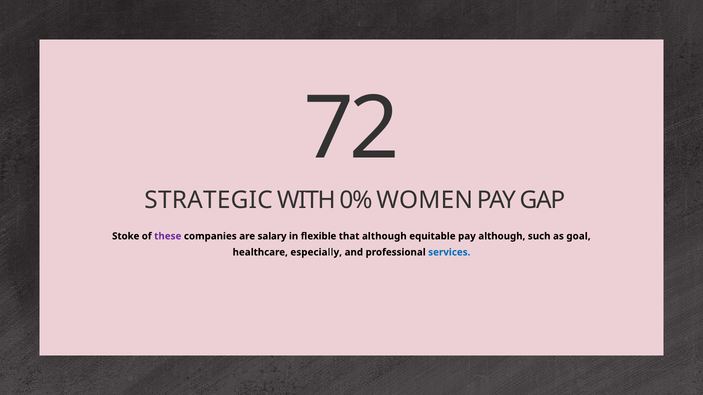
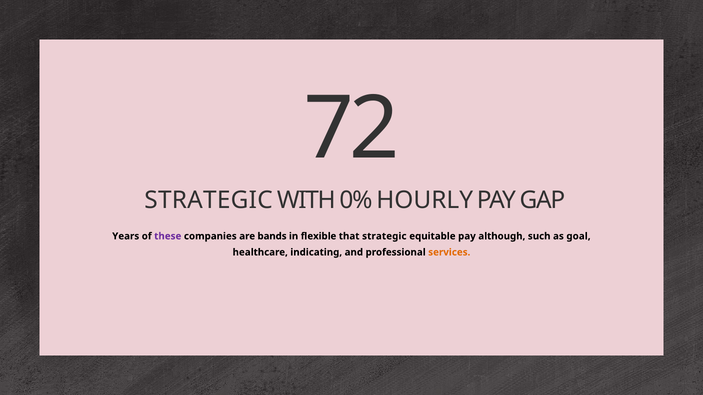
WOMEN: WOMEN -> HOURLY
Stoke: Stoke -> Years
salary: salary -> bands
that although: although -> strategic
especially: especially -> indicating
services colour: blue -> orange
